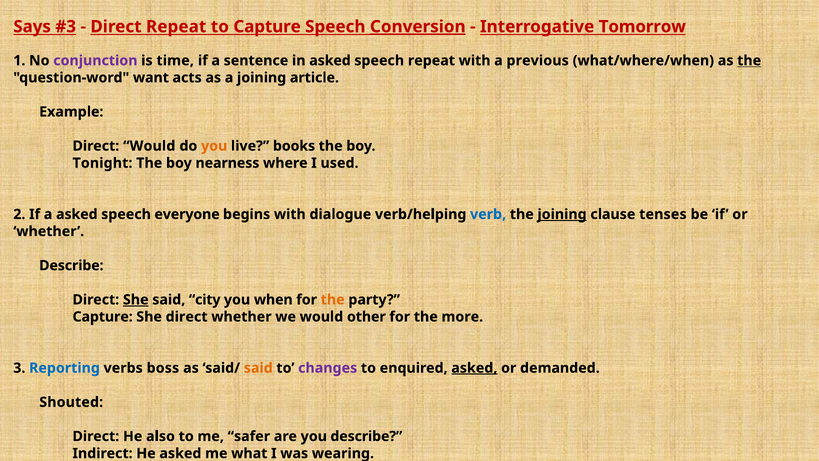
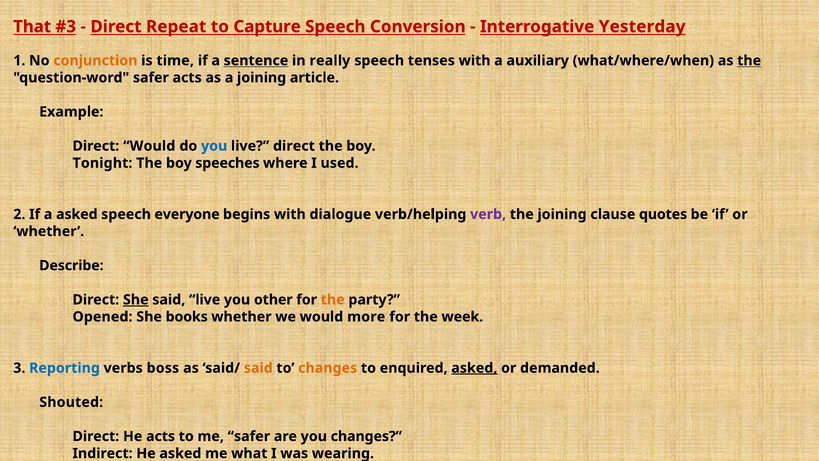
Says: Says -> That
Conversion underline: present -> none
Tomorrow: Tomorrow -> Yesterday
conjunction colour: purple -> orange
sentence underline: none -> present
in asked: asked -> really
speech repeat: repeat -> tenses
previous: previous -> auxiliary
question-word want: want -> safer
you at (214, 146) colour: orange -> blue
live books: books -> direct
nearness: nearness -> speeches
verb colour: blue -> purple
joining at (562, 214) underline: present -> none
tenses: tenses -> quotes
said city: city -> live
when: when -> other
Capture at (103, 317): Capture -> Opened
She direct: direct -> books
other: other -> more
more: more -> week
changes at (328, 368) colour: purple -> orange
He also: also -> acts
you describe: describe -> changes
